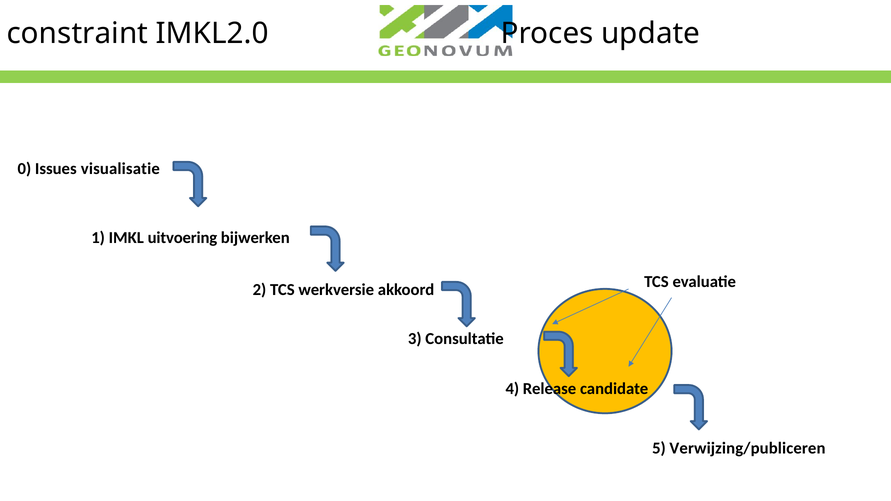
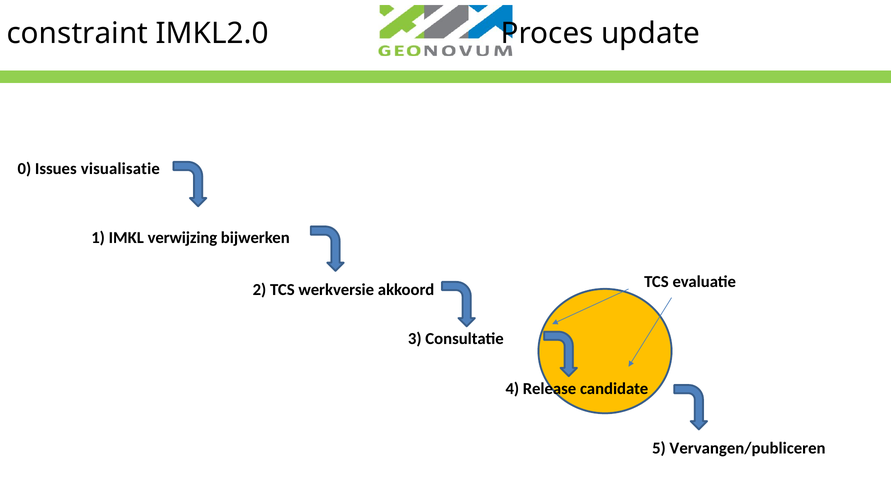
uitvoering: uitvoering -> verwijzing
Verwijzing/publiceren: Verwijzing/publiceren -> Vervangen/publiceren
